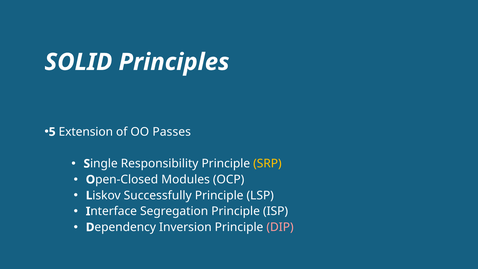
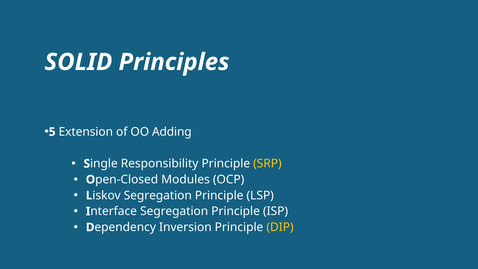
Passes: Passes -> Adding
Successfully at (158, 195): Successfully -> Segregation
DIP colour: pink -> yellow
